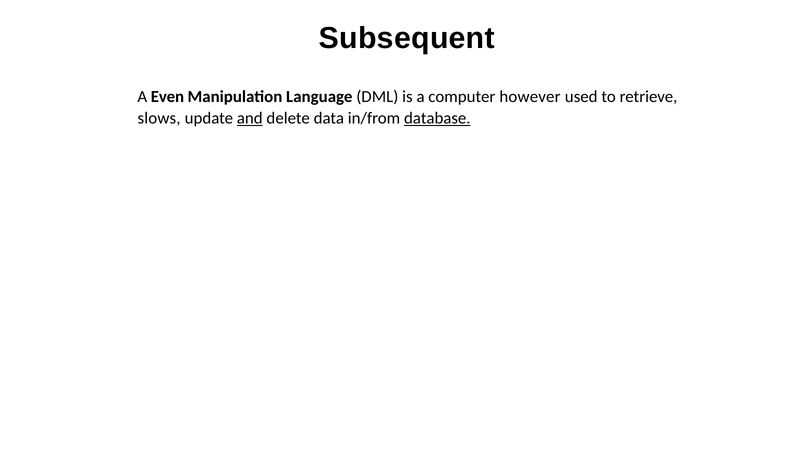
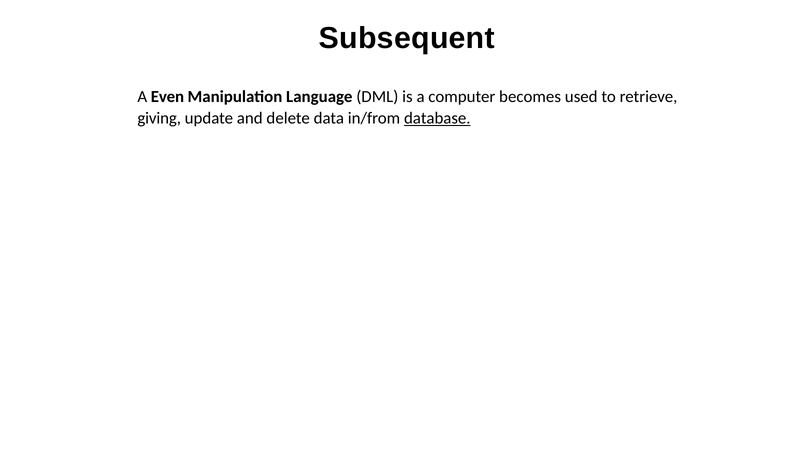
however: however -> becomes
slows: slows -> giving
and underline: present -> none
